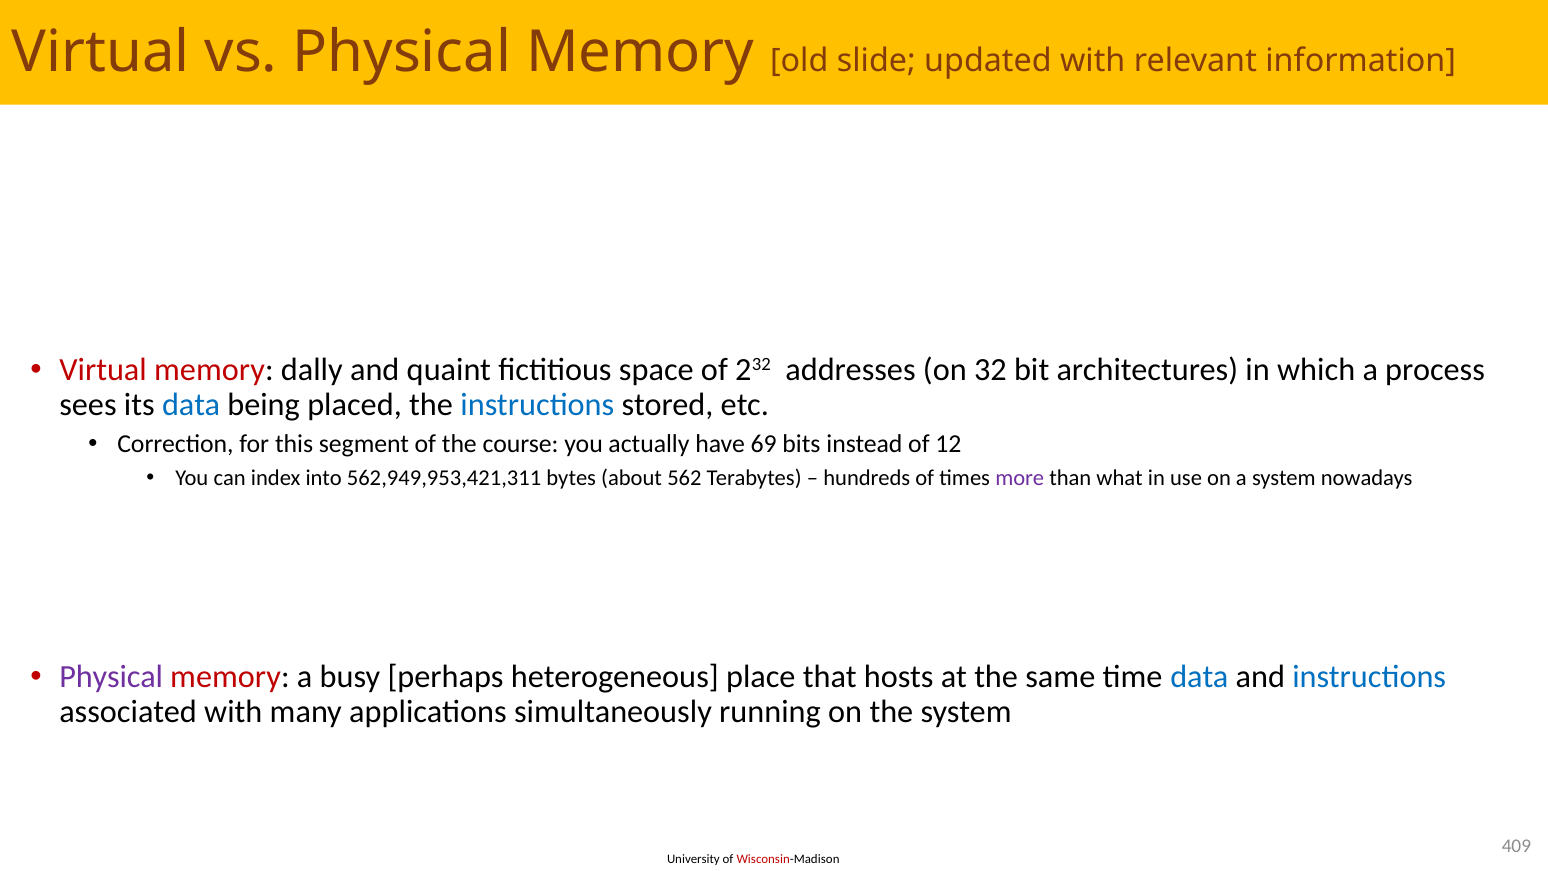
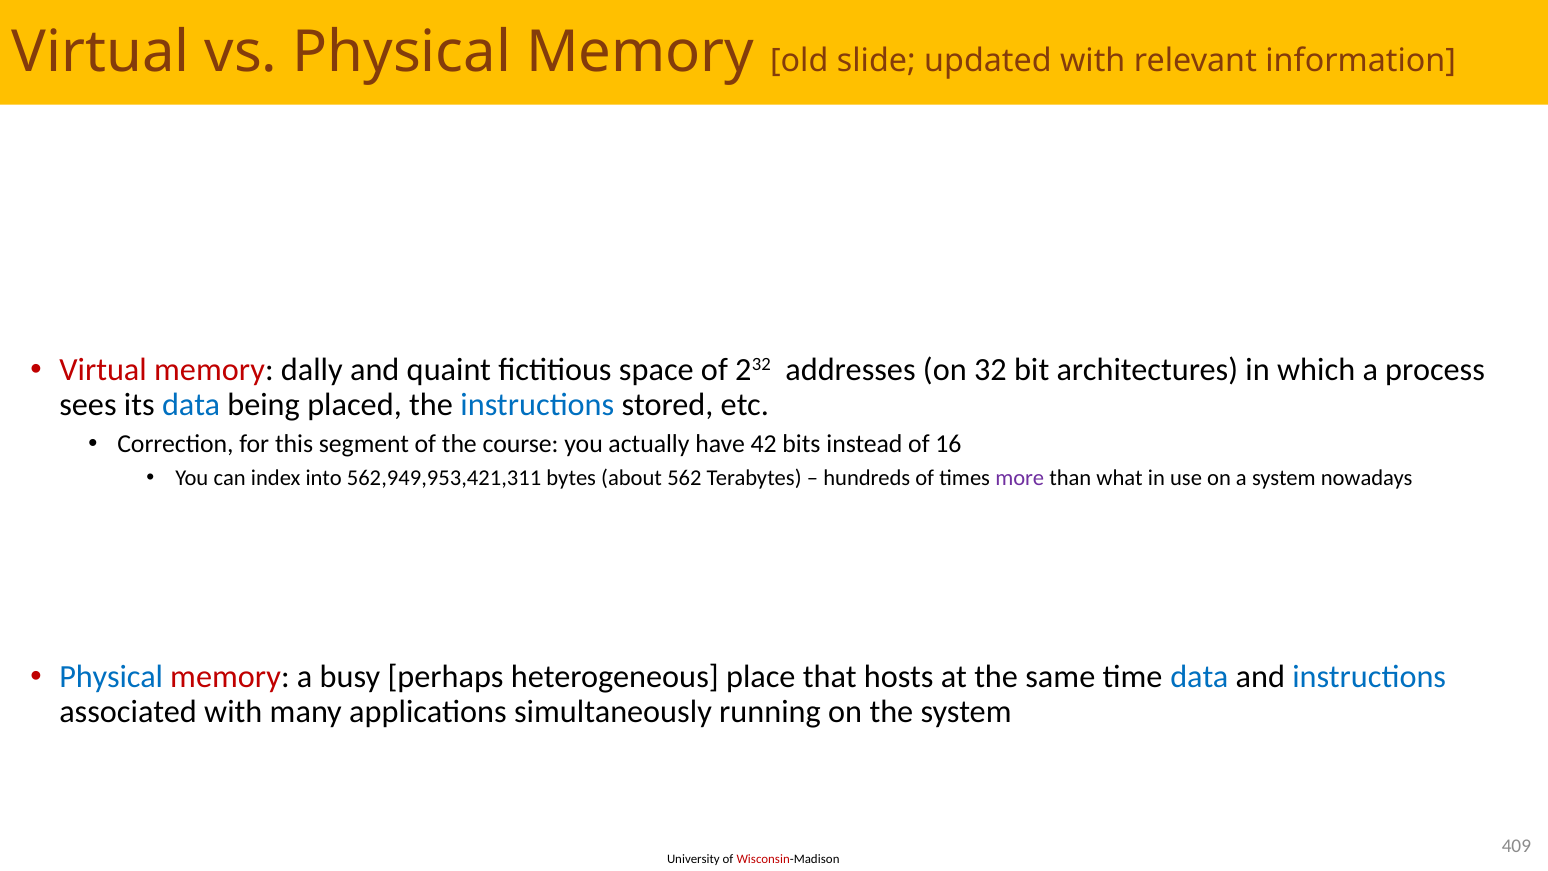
69: 69 -> 42
12: 12 -> 16
Physical at (111, 677) colour: purple -> blue
